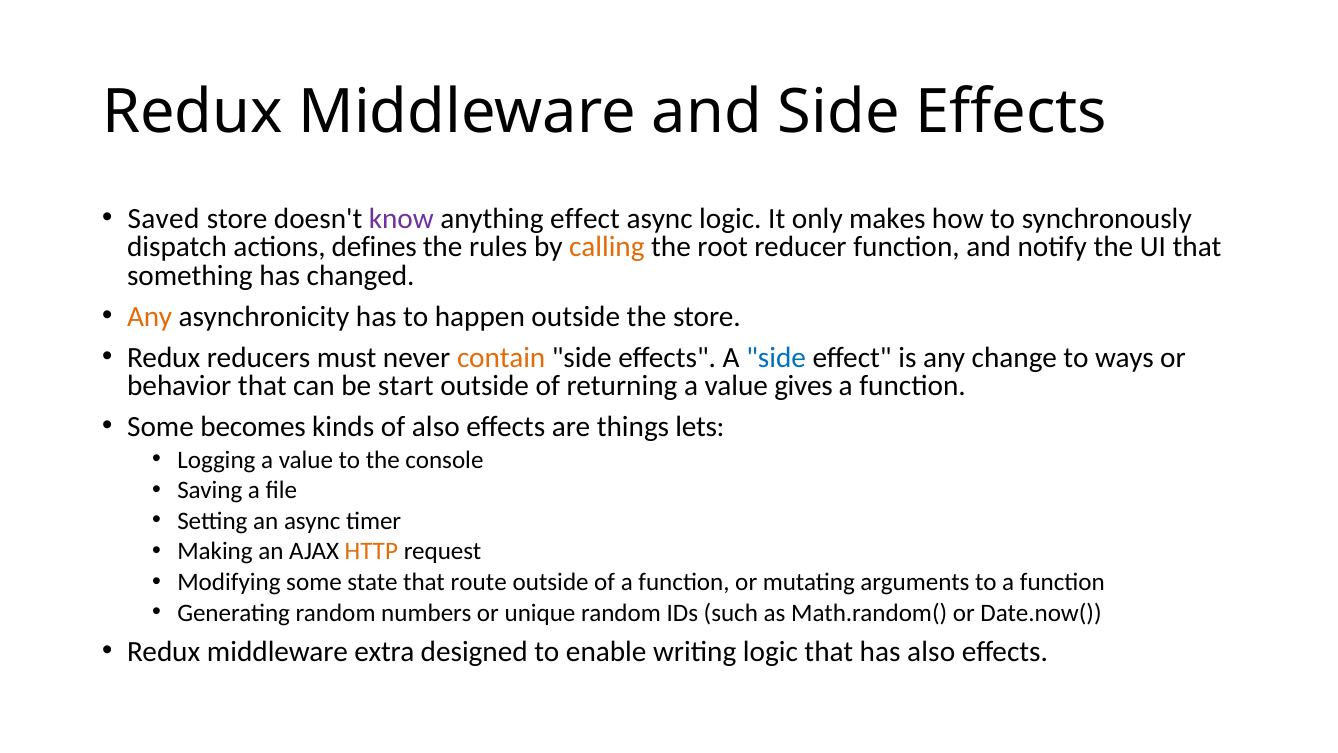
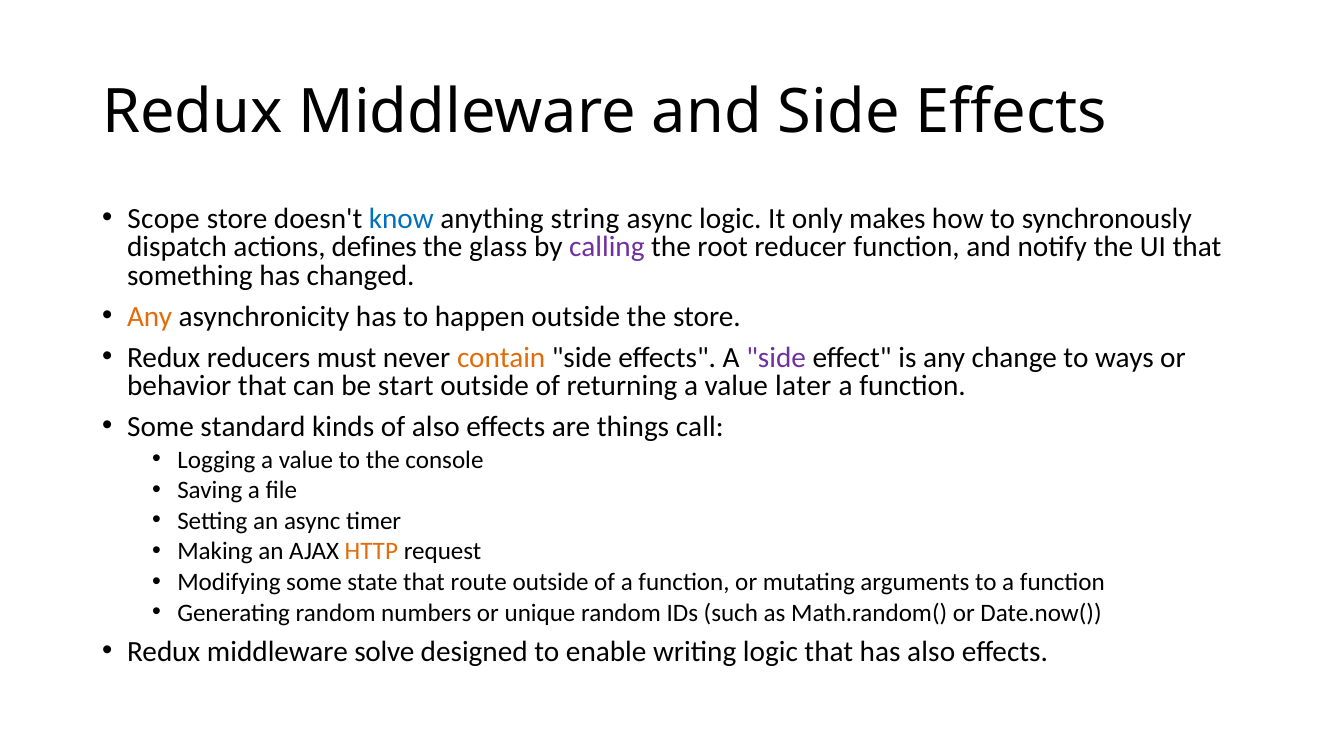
Saved: Saved -> Scope
know colour: purple -> blue
anything effect: effect -> string
rules: rules -> glass
calling colour: orange -> purple
side at (776, 357) colour: blue -> purple
gives: gives -> later
becomes: becomes -> standard
lets: lets -> call
extra: extra -> solve
